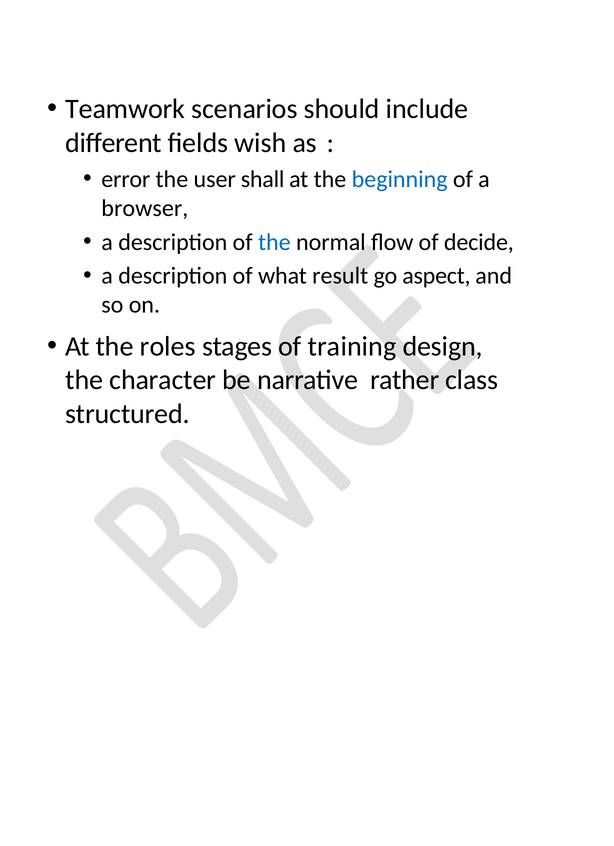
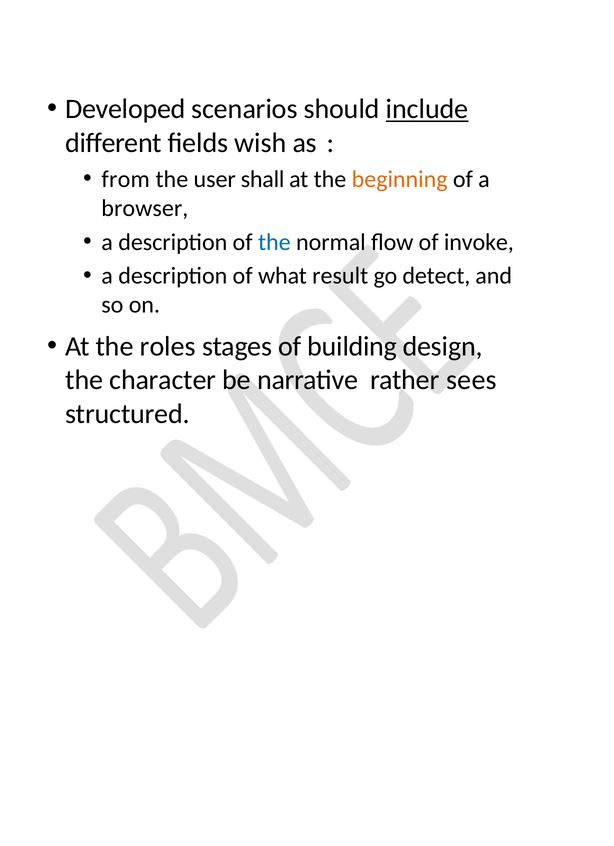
Teamwork: Teamwork -> Developed
include underline: none -> present
error: error -> from
beginning colour: blue -> orange
decide: decide -> invoke
aspect: aspect -> detect
training: training -> building
class: class -> sees
